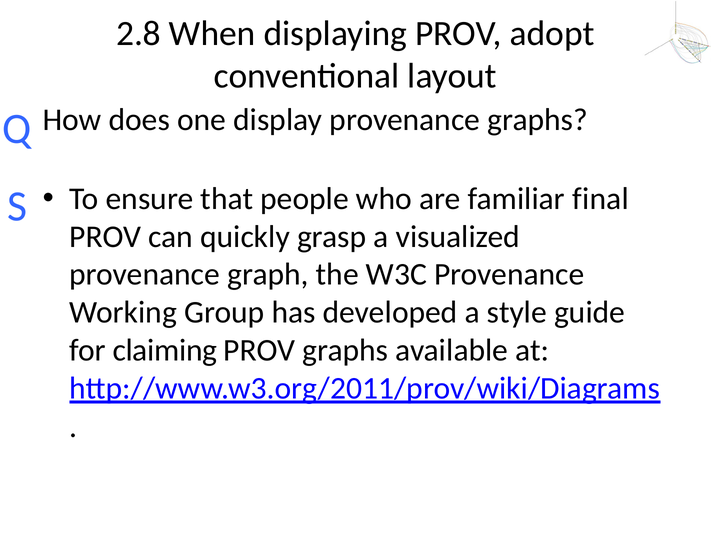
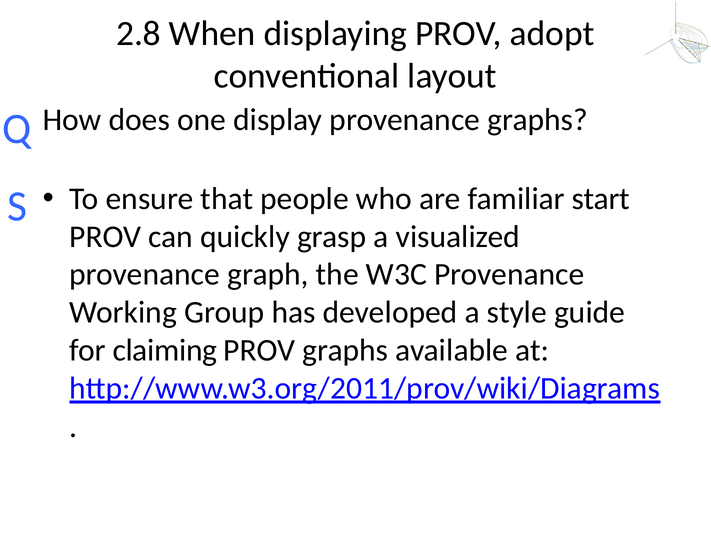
final: final -> start
